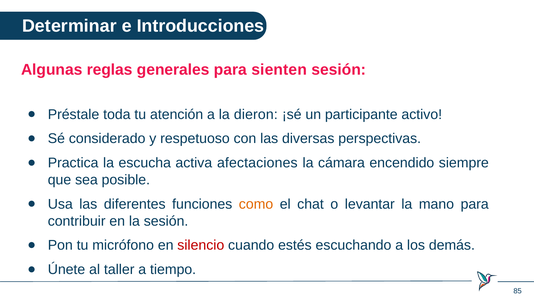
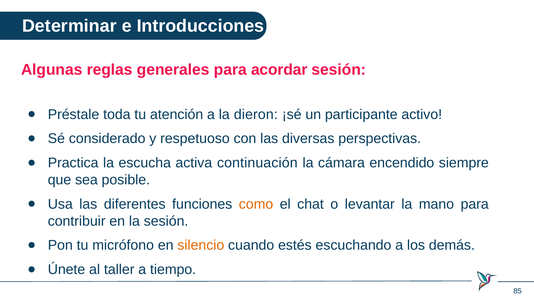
sienten: sienten -> acordar
afectaciones: afectaciones -> continuación
silencio colour: red -> orange
